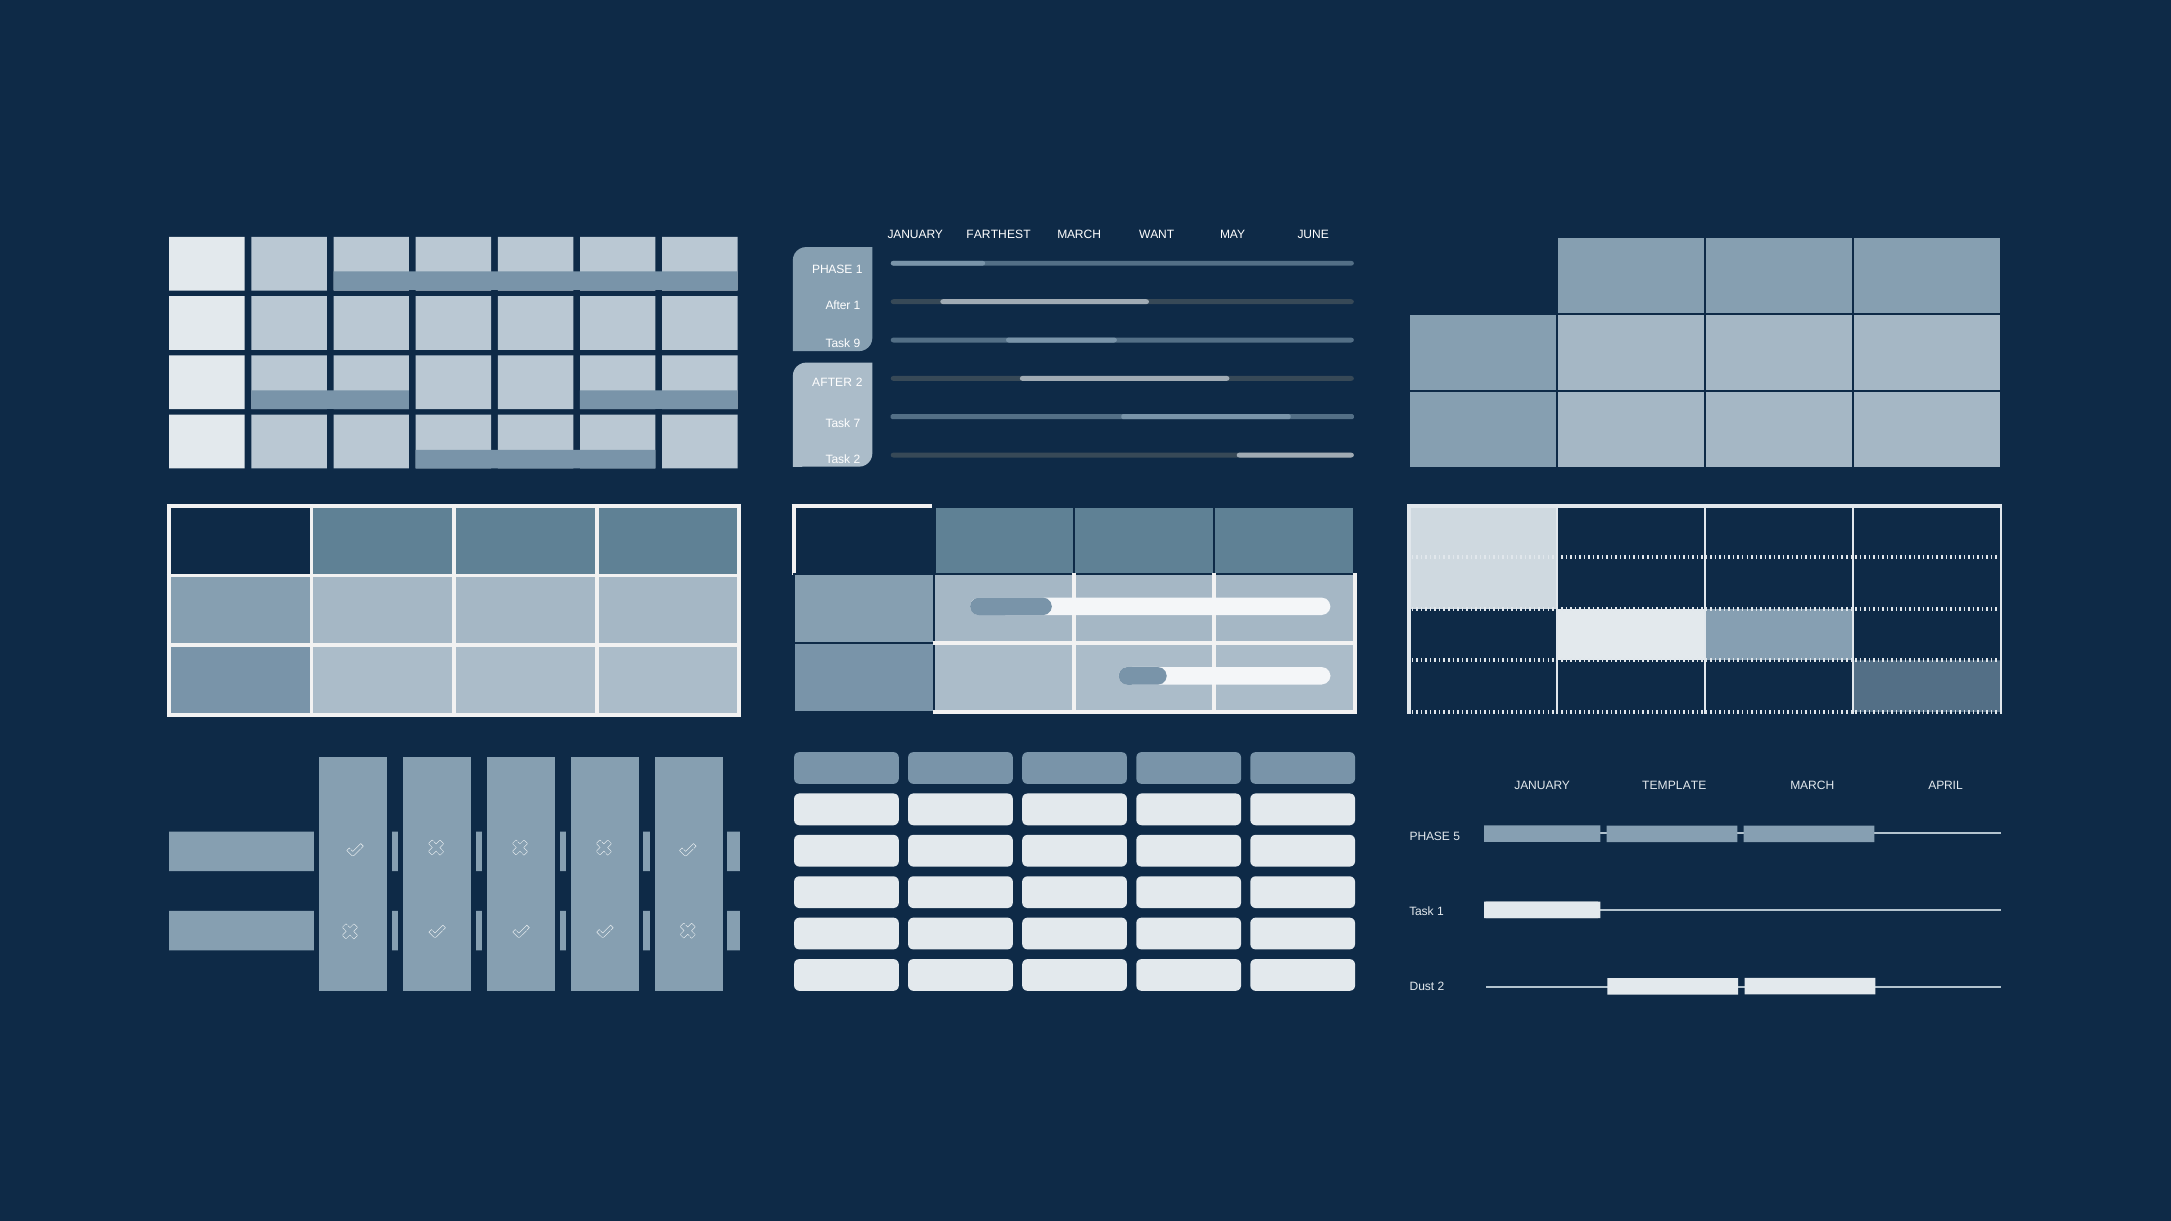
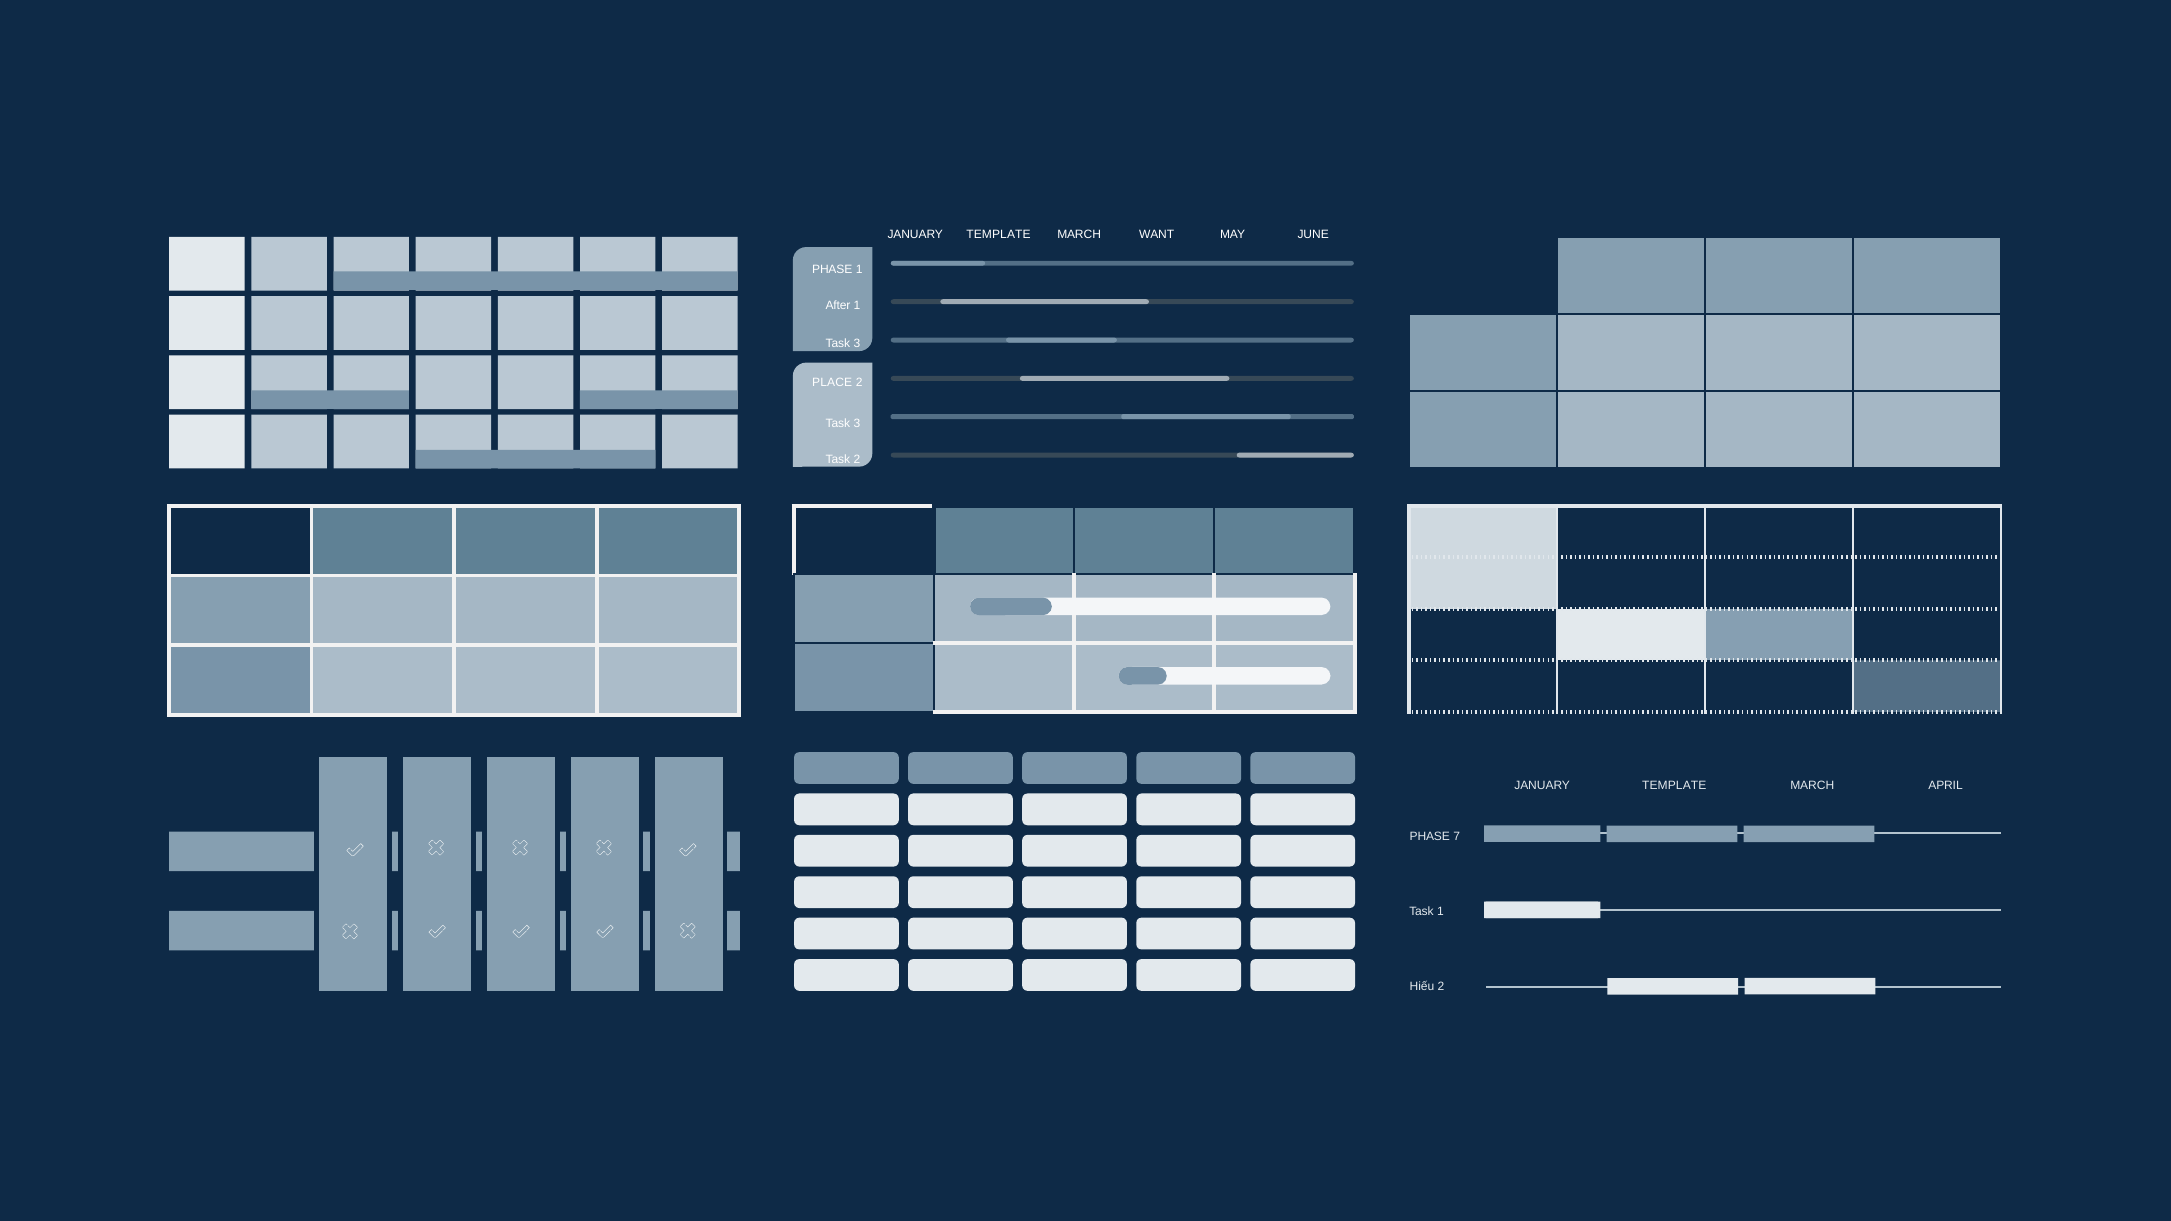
FARTHEST at (999, 234): FARTHEST -> TEMPLATE
9 at (857, 344): 9 -> 3
AFTER at (832, 383): AFTER -> PLACE
7 at (857, 424): 7 -> 3
5: 5 -> 7
Dust: Dust -> Hiếu
